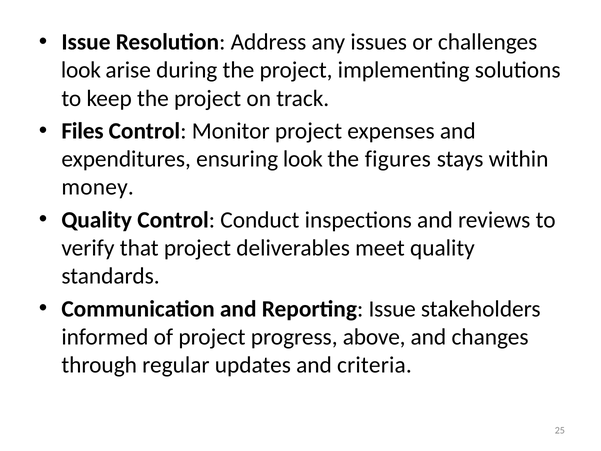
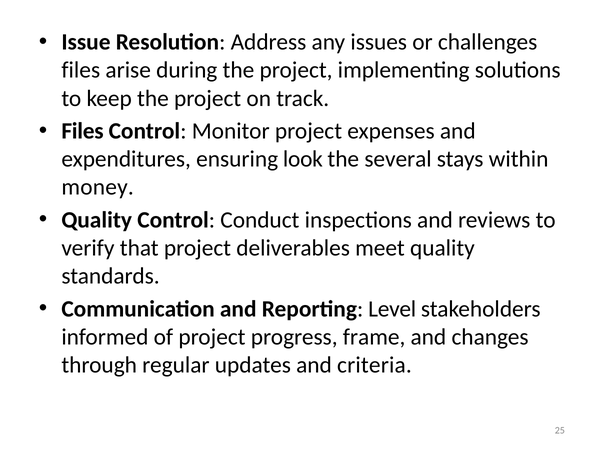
look at (81, 70): look -> files
figures: figures -> several
Reporting Issue: Issue -> Level
above: above -> frame
